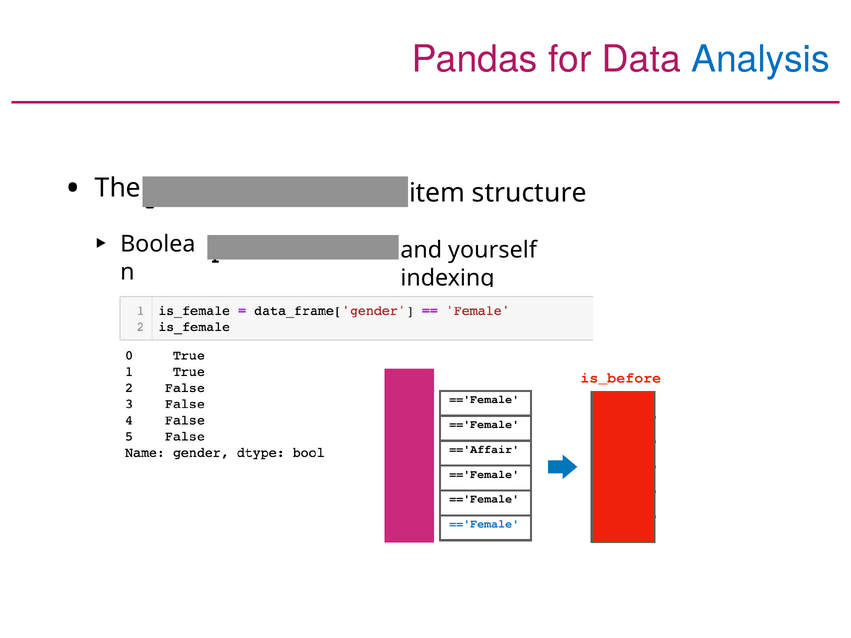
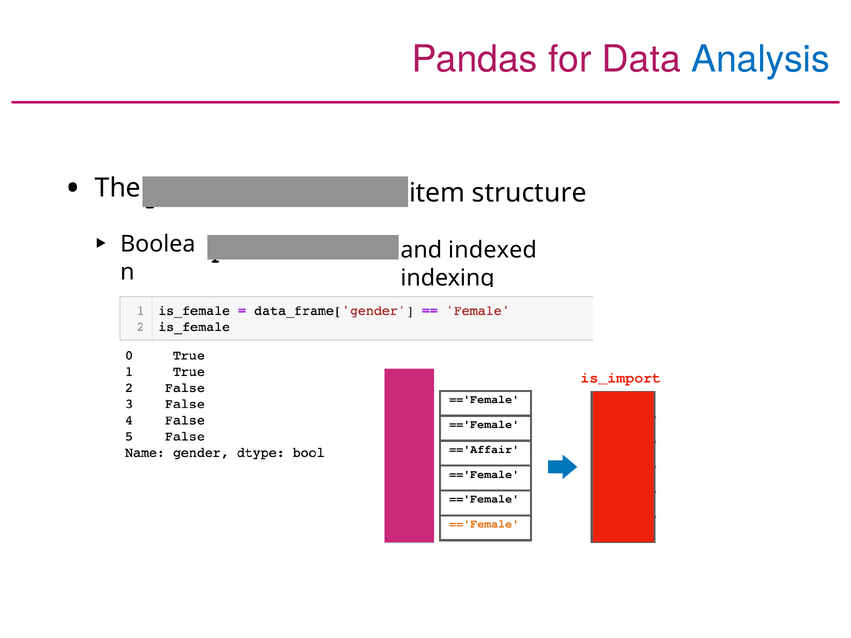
yourself: yourself -> indexed
is_before: is_before -> is_import
=='Female at (484, 524) colour: blue -> orange
